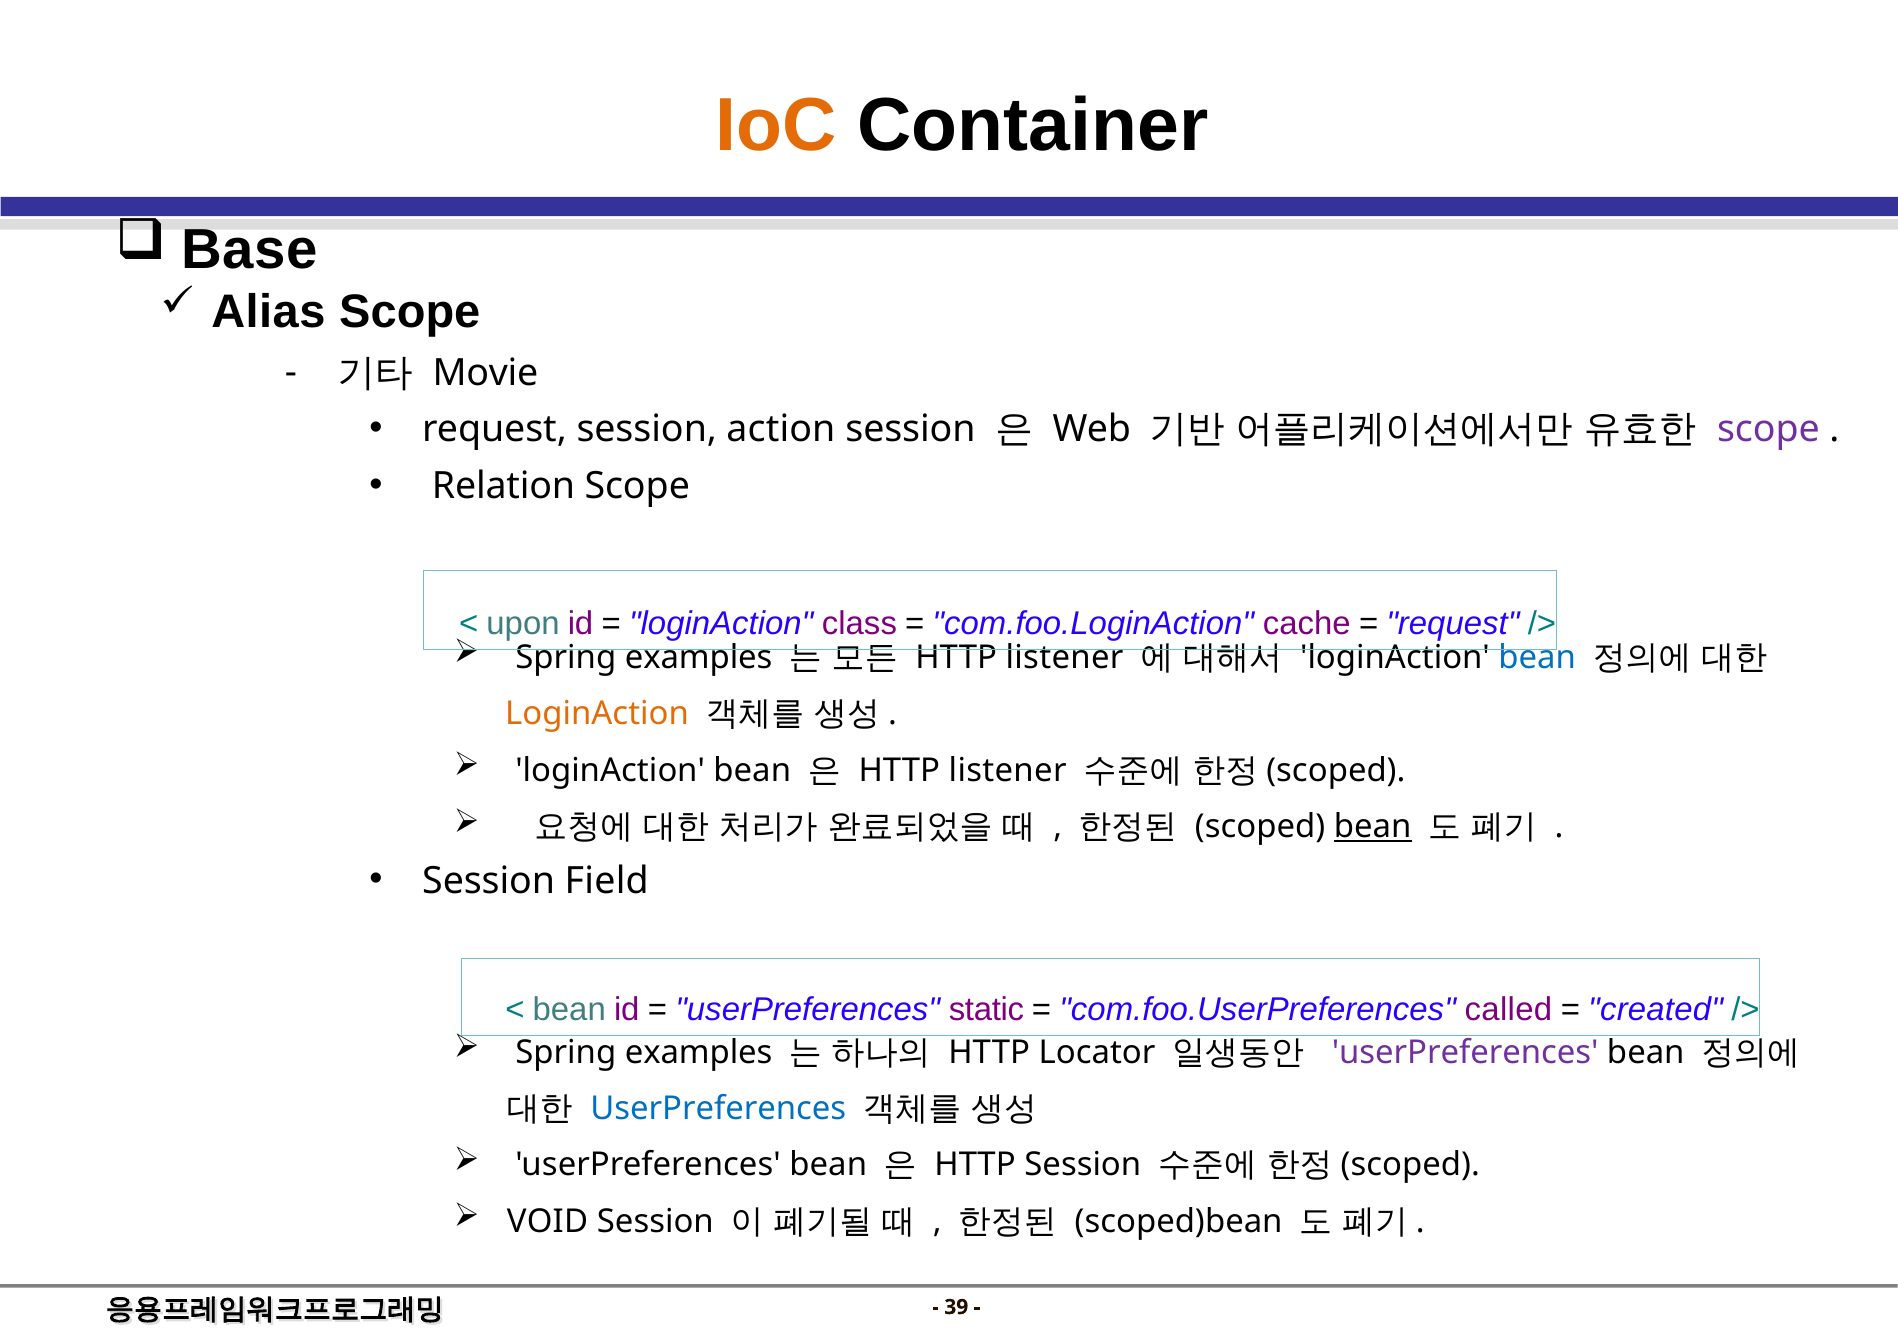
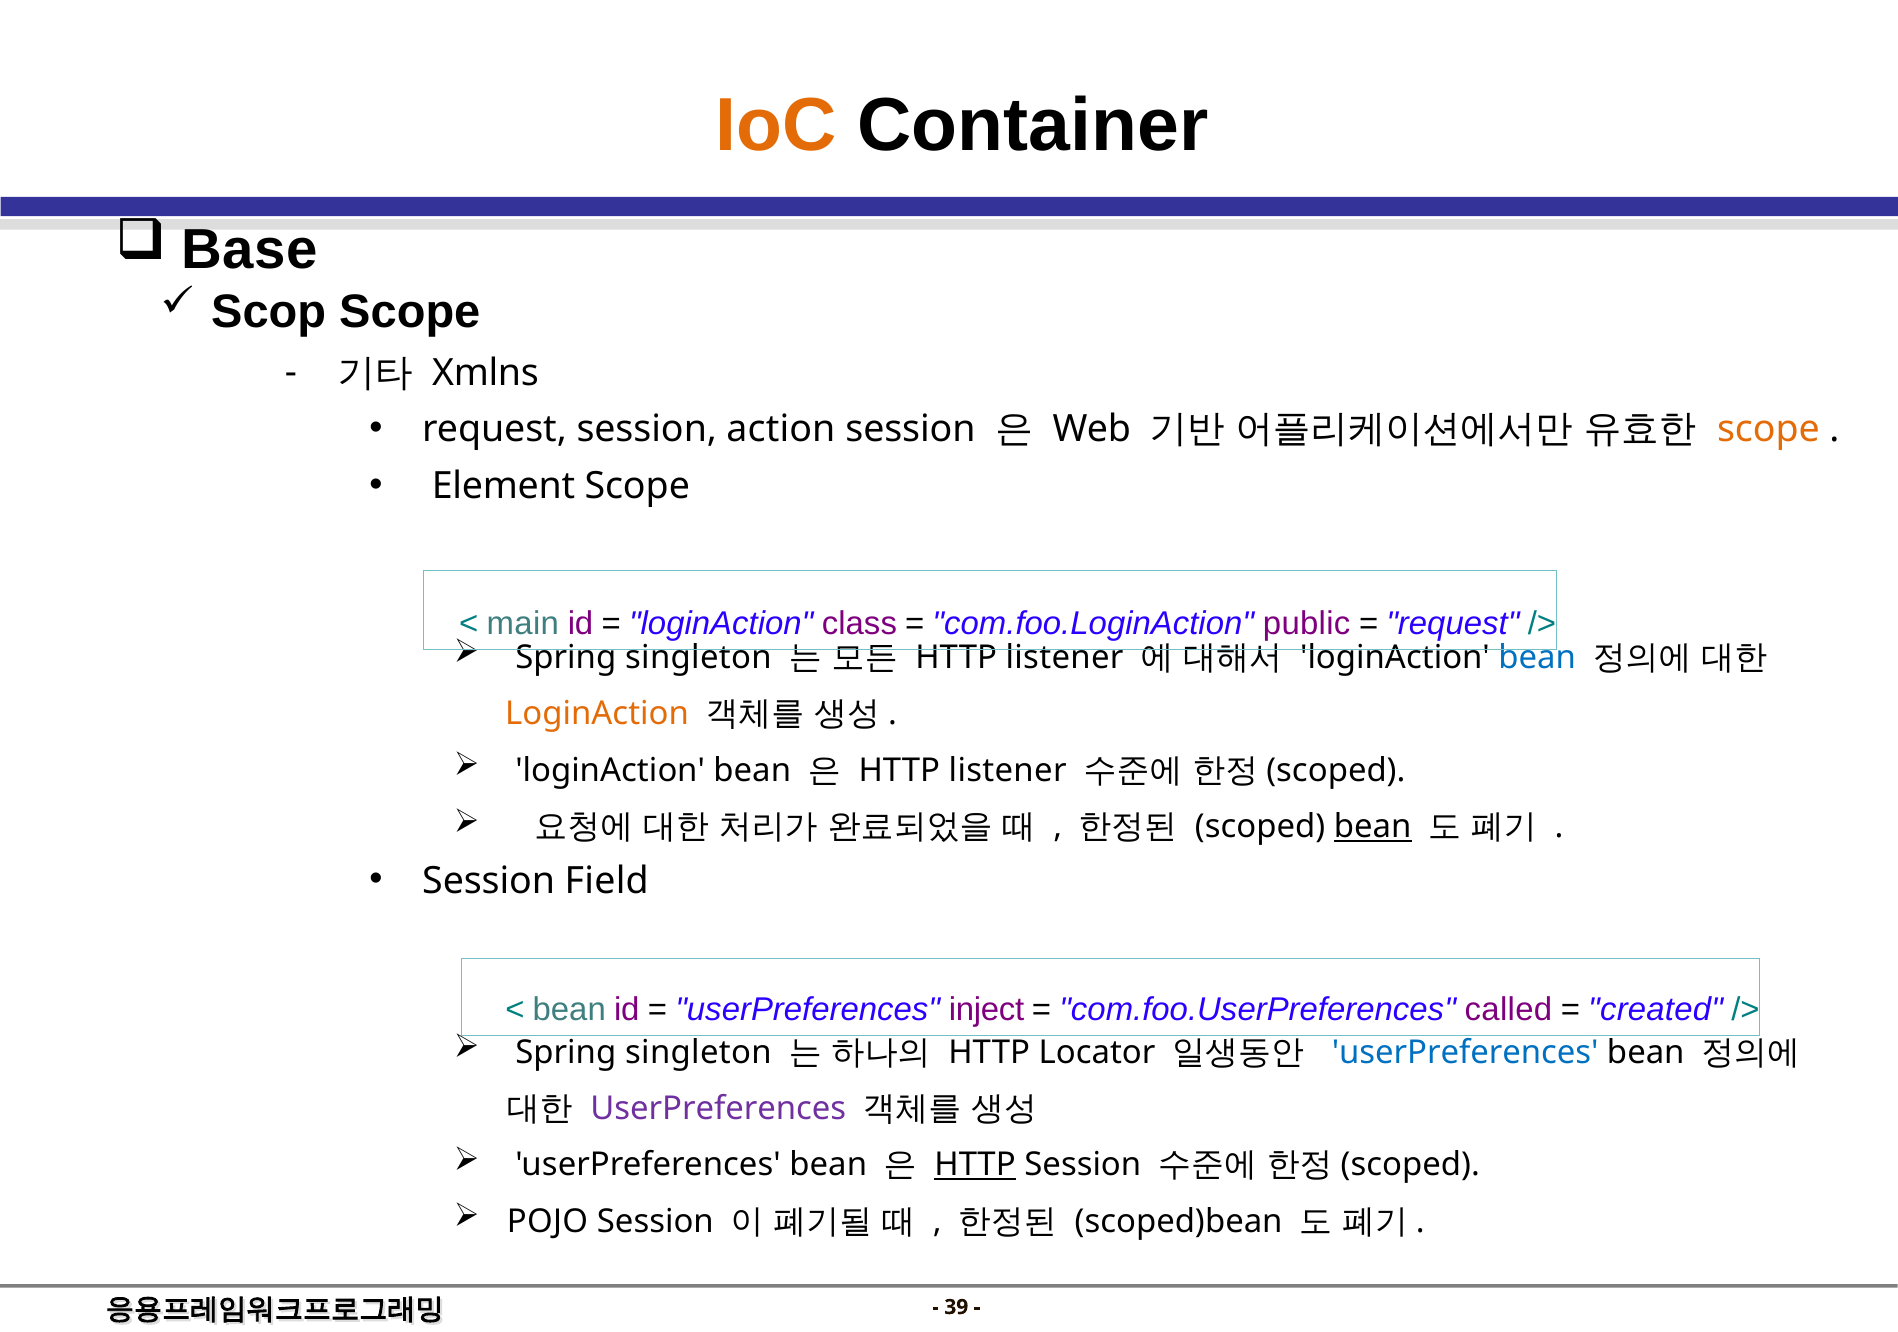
Alias: Alias -> Scop
Movie: Movie -> Xmlns
scope at (1768, 429) colour: purple -> orange
Relation: Relation -> Element
upon: upon -> main
cache: cache -> public
examples at (699, 657): examples -> singleton
static: static -> inject
examples at (699, 1052): examples -> singleton
userPreferences at (1465, 1052) colour: purple -> blue
UserPreferences at (718, 1109) colour: blue -> purple
HTTP at (975, 1165) underline: none -> present
VOID: VOID -> POJO
